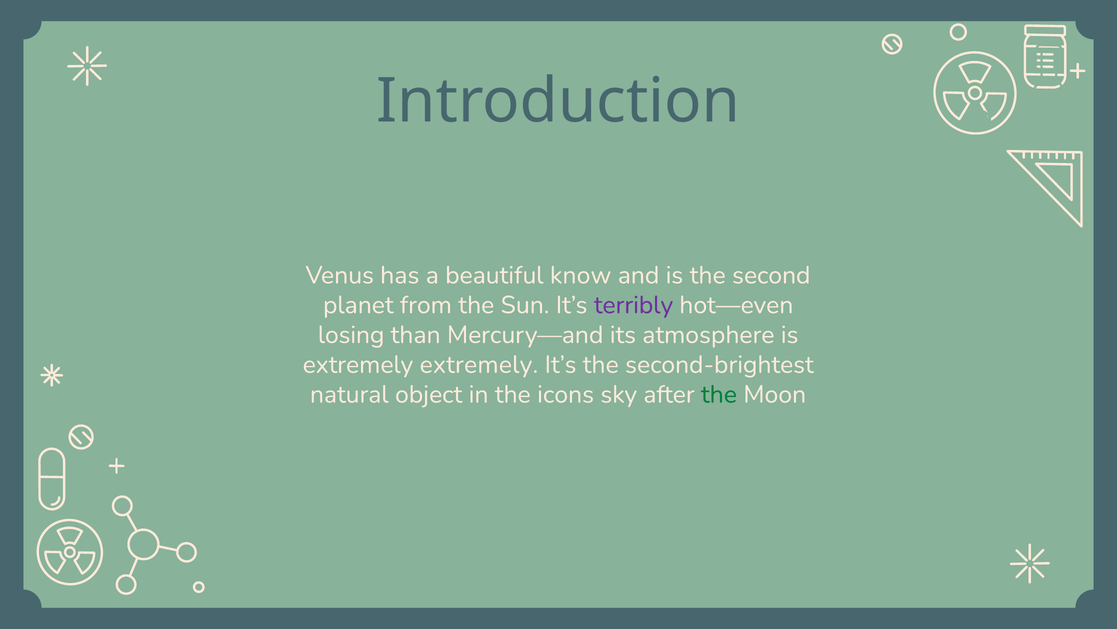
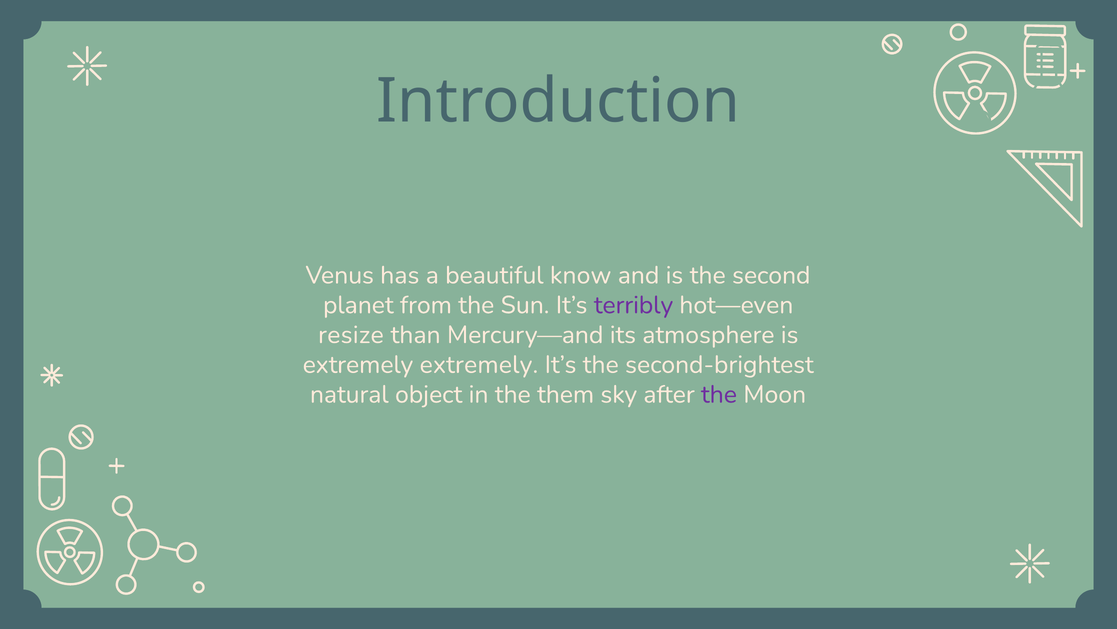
losing: losing -> resize
icons: icons -> them
the at (719, 394) colour: green -> purple
